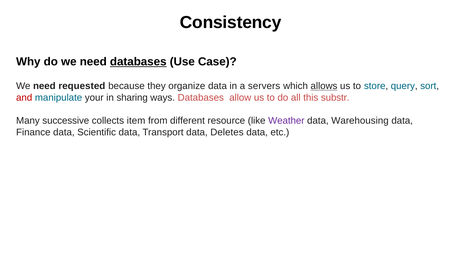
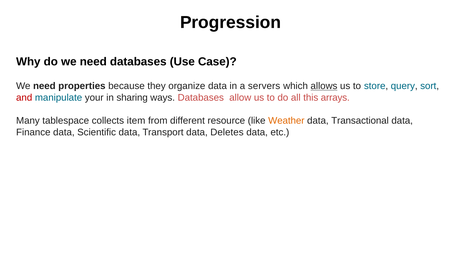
Consistency: Consistency -> Progression
databases at (138, 62) underline: present -> none
requested: requested -> properties
substr: substr -> arrays
successive: successive -> tablespace
Weather colour: purple -> orange
Warehousing: Warehousing -> Transactional
